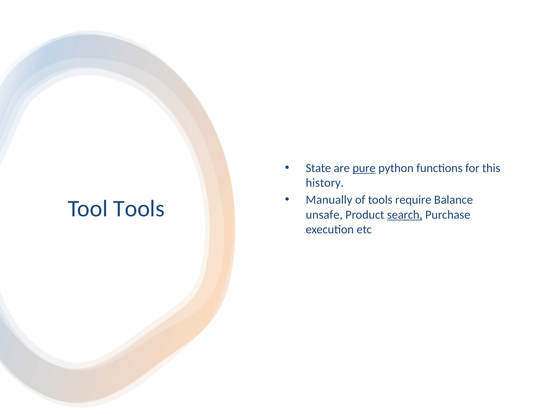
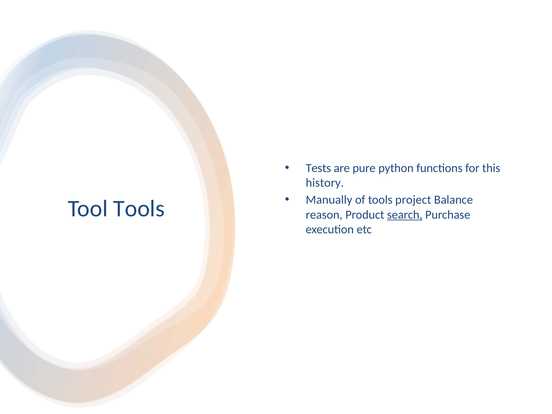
State: State -> Tests
pure underline: present -> none
require: require -> project
unsafe: unsafe -> reason
